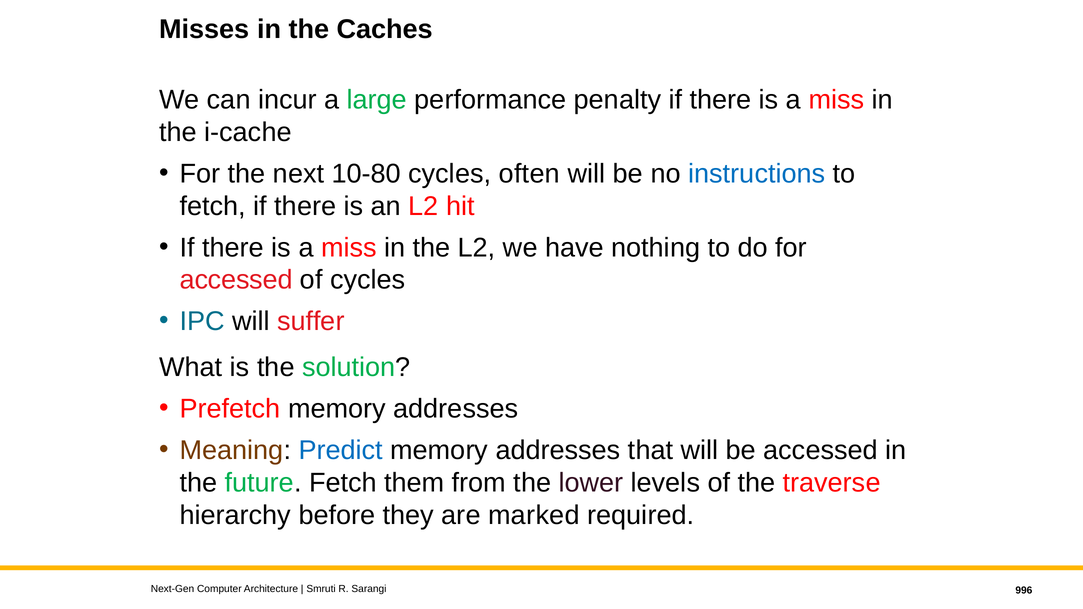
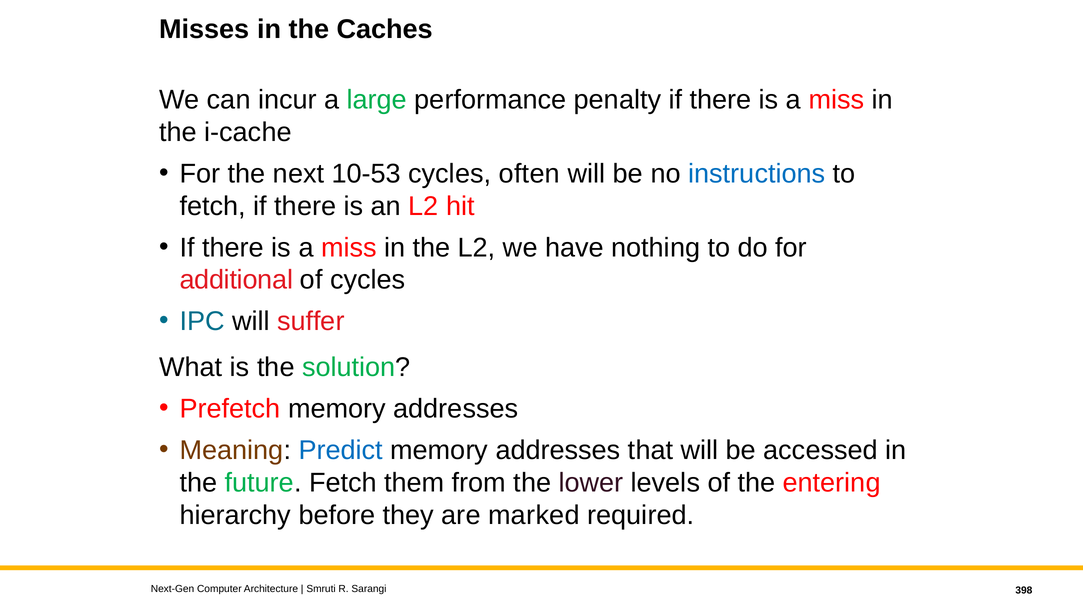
10-80: 10-80 -> 10-53
accessed at (236, 280): accessed -> additional
traverse: traverse -> entering
996: 996 -> 398
